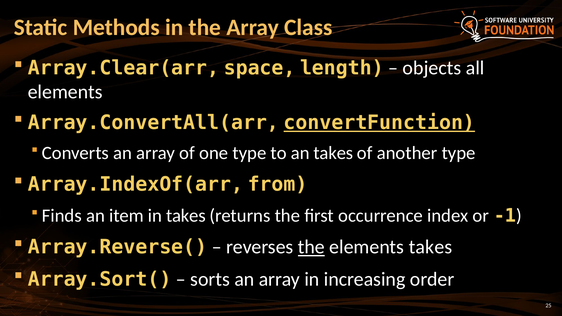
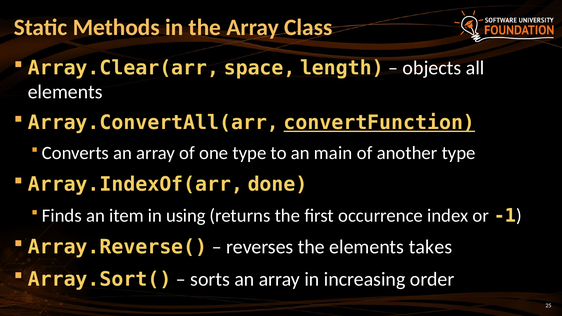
an takes: takes -> main
from: from -> done
in takes: takes -> using
the at (311, 247) underline: present -> none
